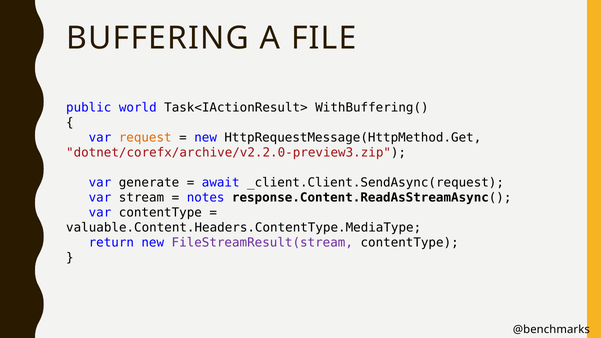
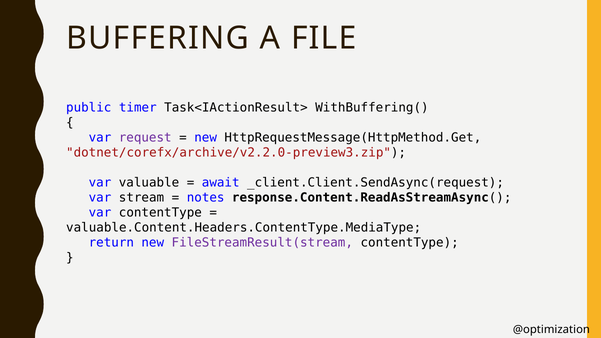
world: world -> timer
request colour: orange -> purple
generate: generate -> valuable
@benchmarks: @benchmarks -> @optimization
